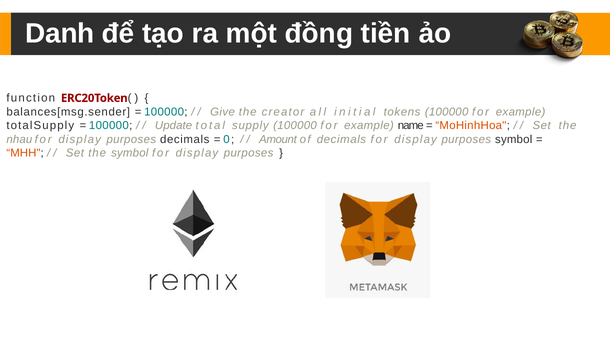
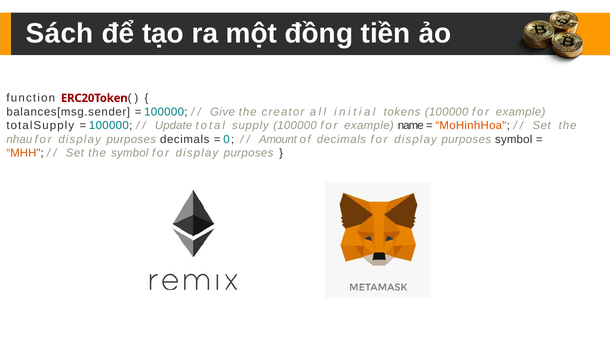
Danh: Danh -> Sách
